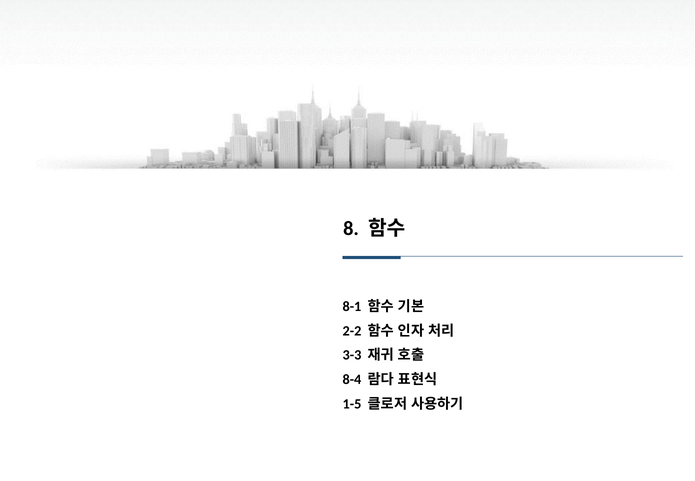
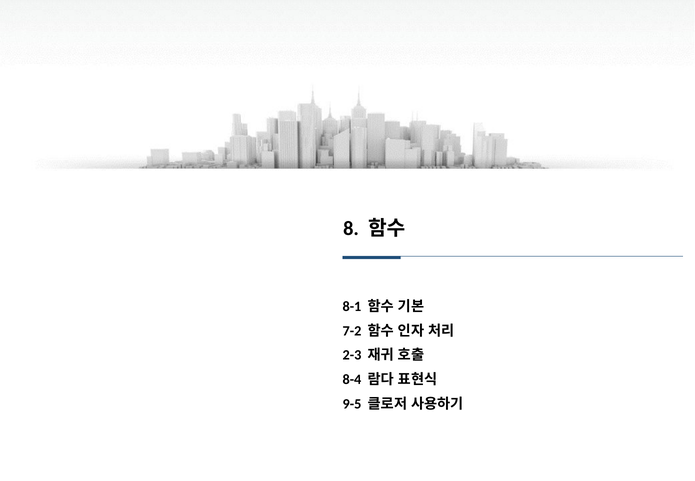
2-2: 2-2 -> 7-2
3-3: 3-3 -> 2-3
1-5: 1-5 -> 9-5
